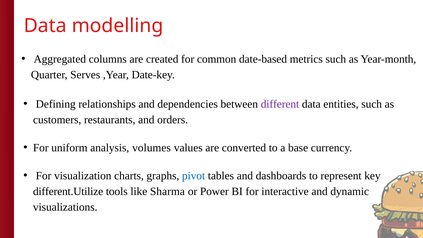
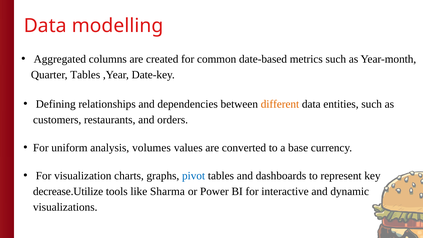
Quarter Serves: Serves -> Tables
different colour: purple -> orange
different.Utilize: different.Utilize -> decrease.Utilize
